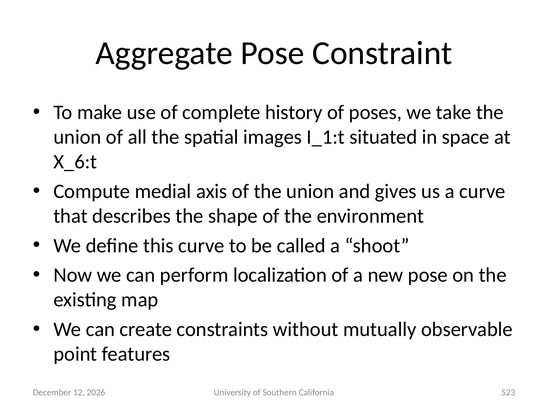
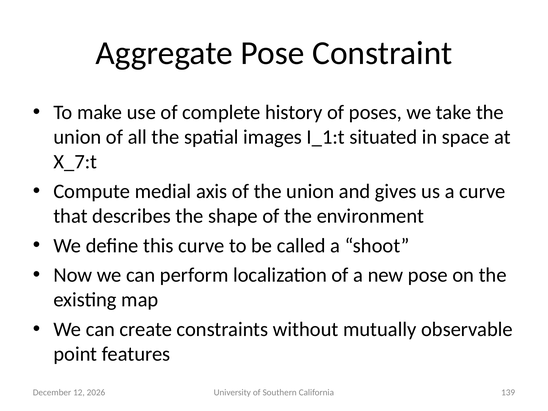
X_6:t: X_6:t -> X_7:t
523: 523 -> 139
